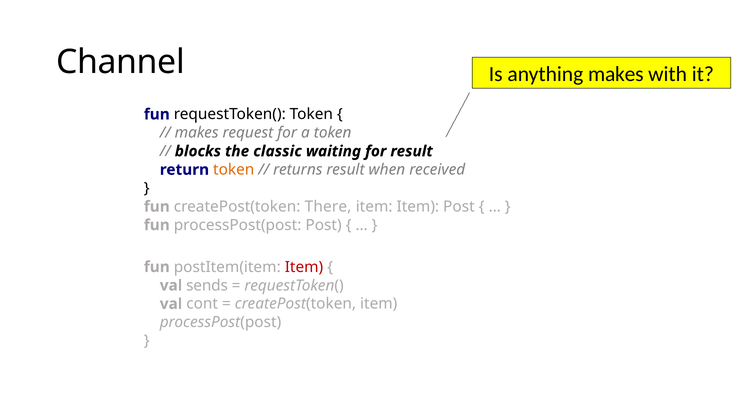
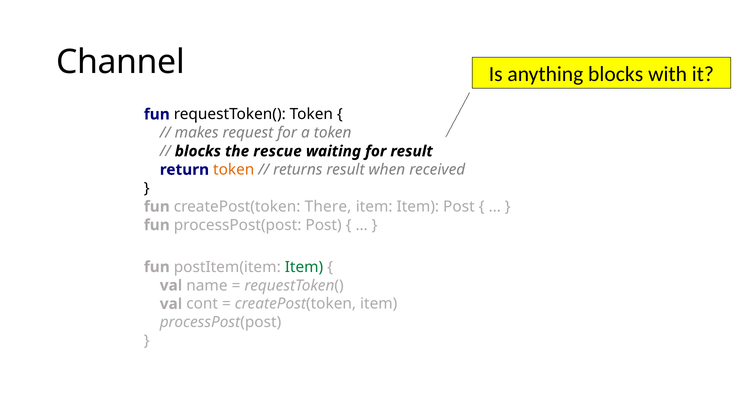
anything makes: makes -> blocks
classic: classic -> rescue
Item at (304, 267) colour: red -> green
sends: sends -> name
